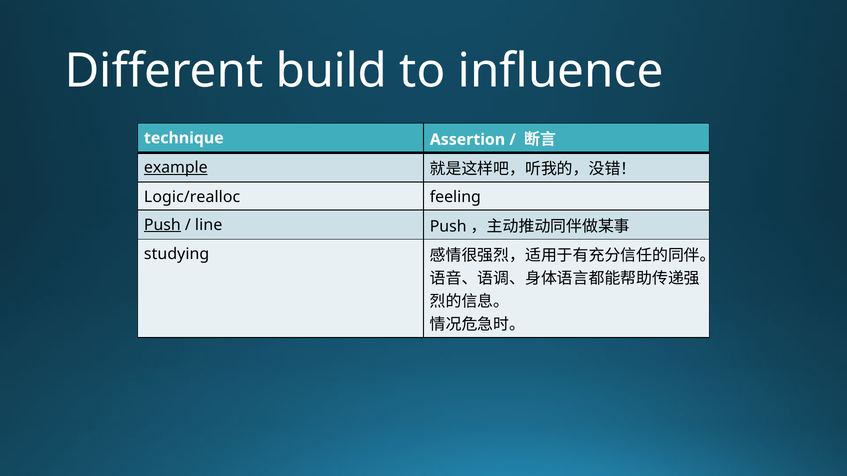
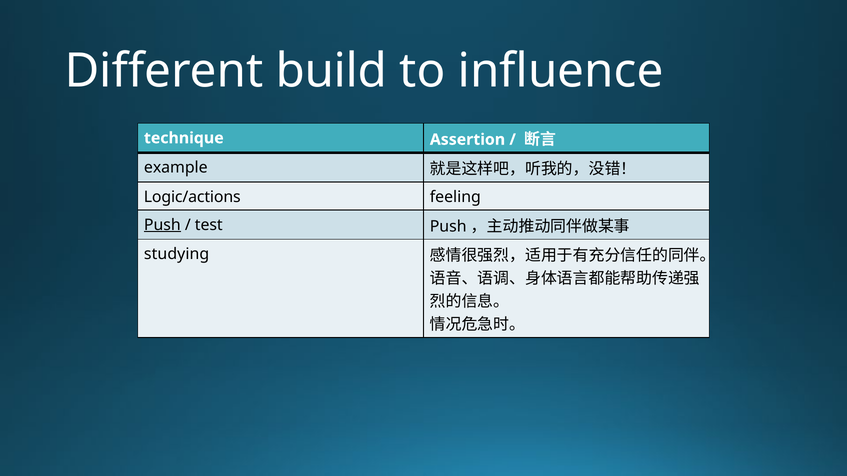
example underline: present -> none
Logic/realloc: Logic/realloc -> Logic/actions
line: line -> test
